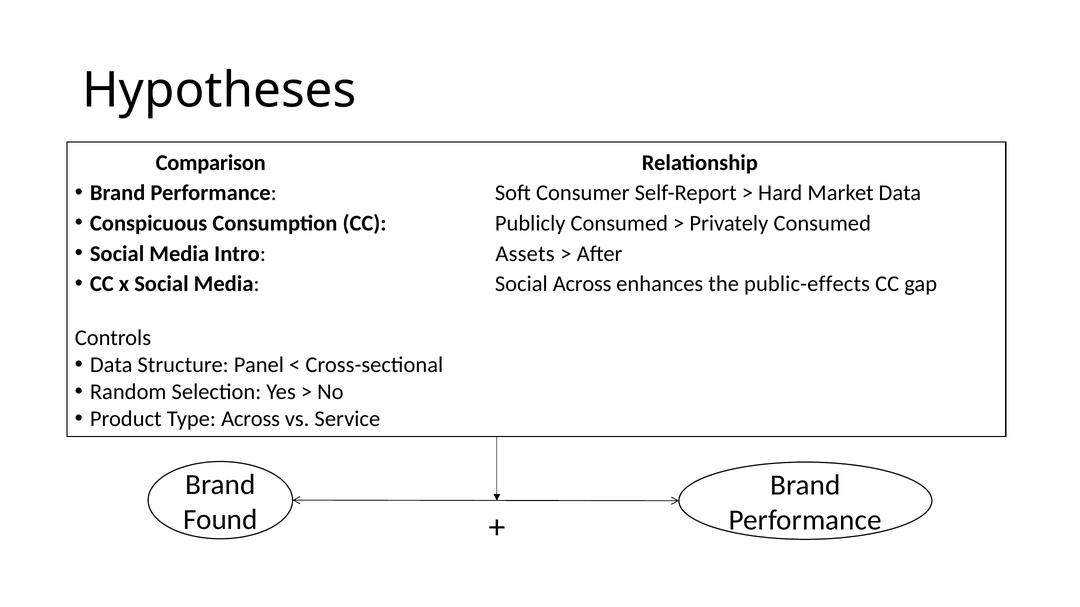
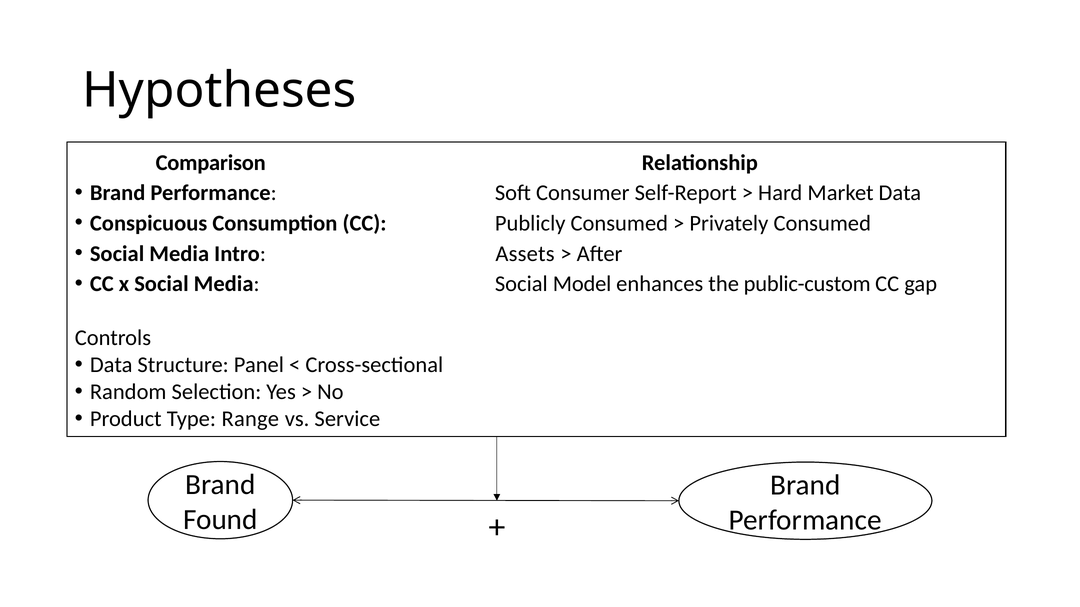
Social Across: Across -> Model
public-effects: public-effects -> public-custom
Type Across: Across -> Range
